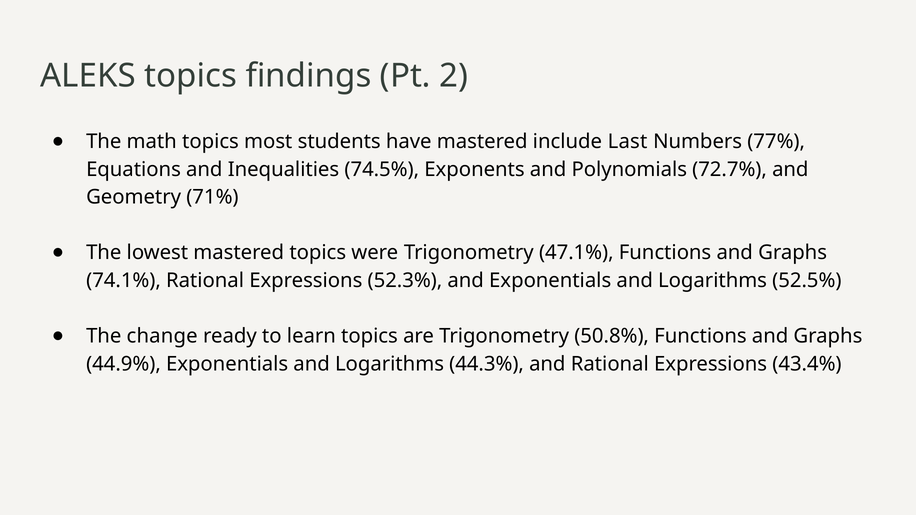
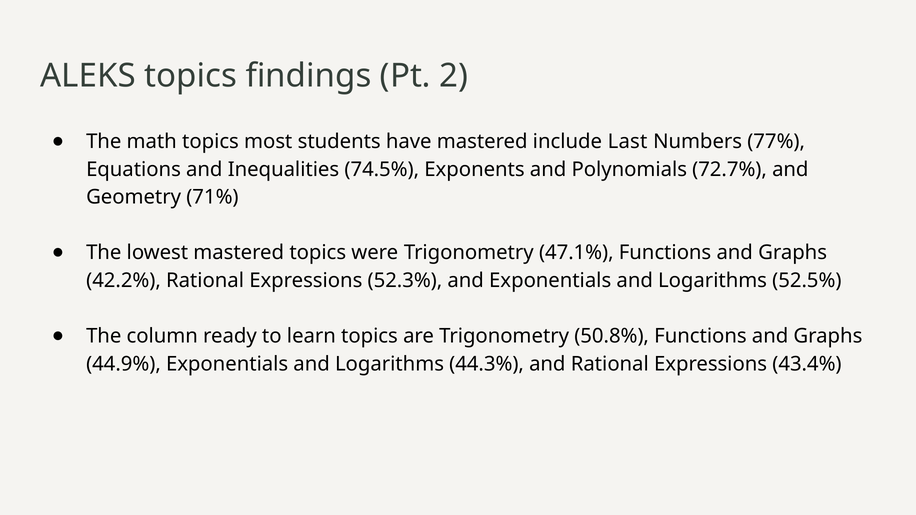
74.1%: 74.1% -> 42.2%
change: change -> column
